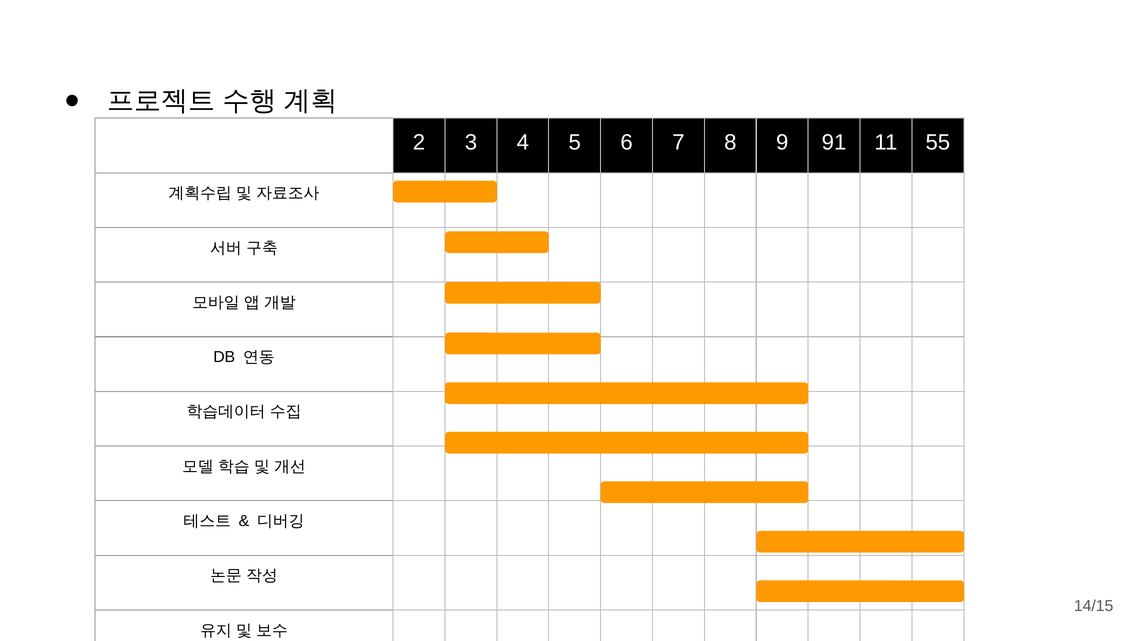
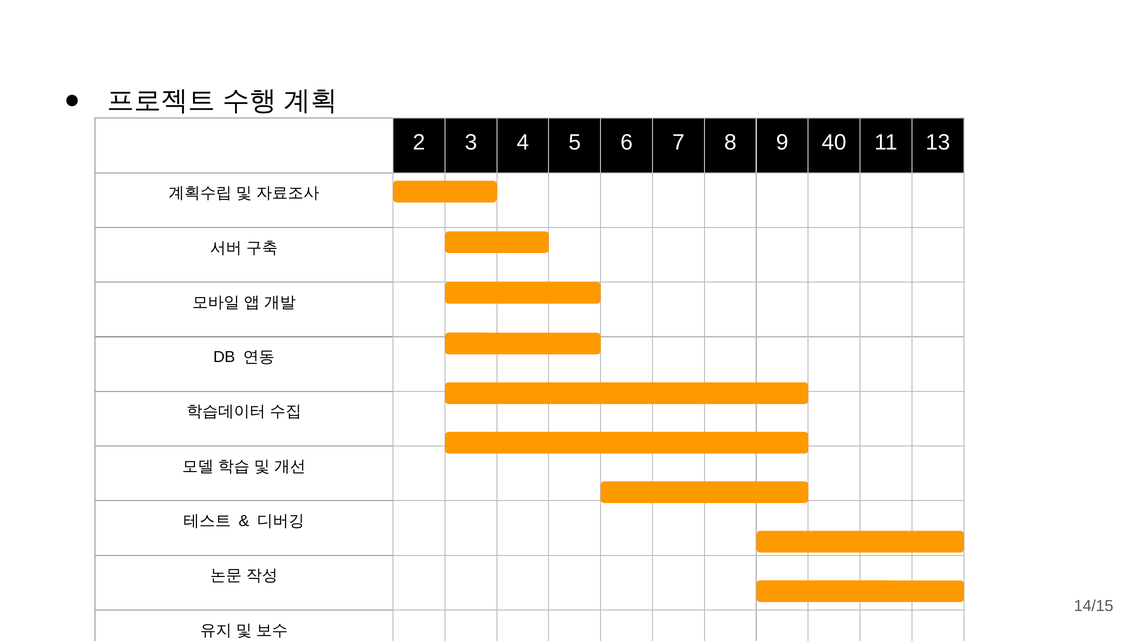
91: 91 -> 40
55: 55 -> 13
